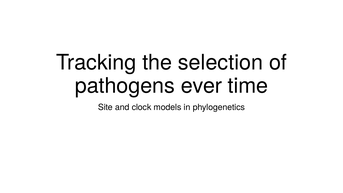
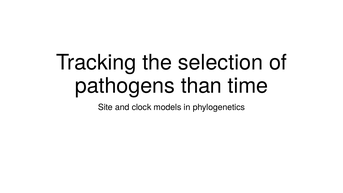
ever: ever -> than
